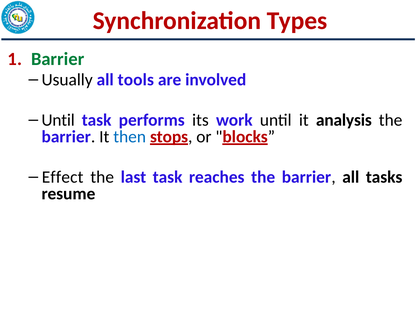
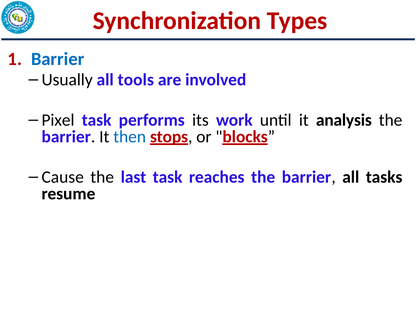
Barrier at (58, 59) colour: green -> blue
Until at (58, 120): Until -> Pixel
Effect: Effect -> Cause
